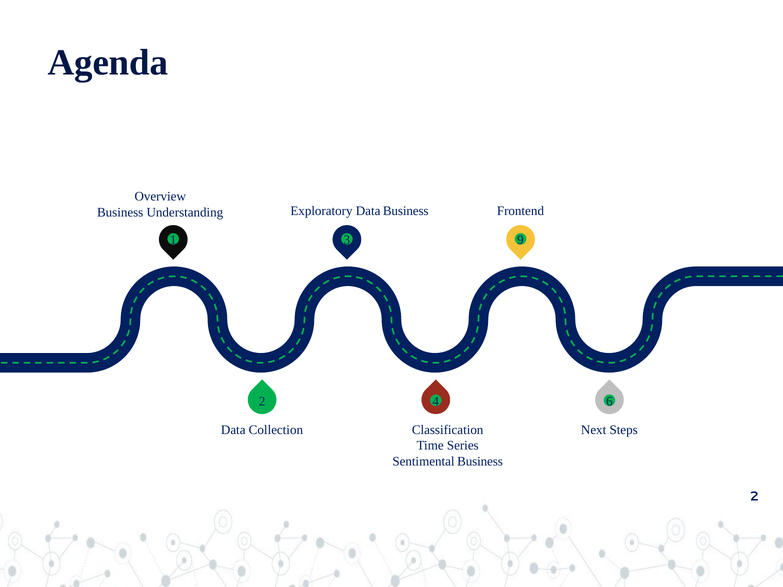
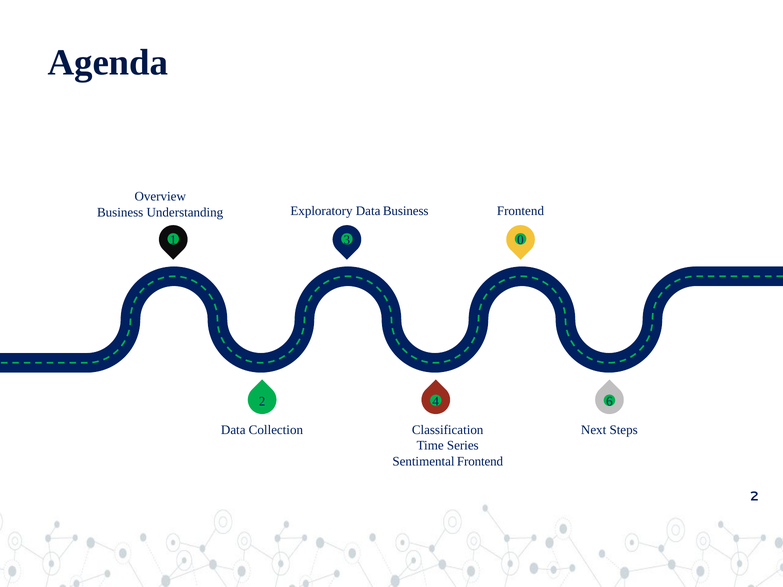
9: 9 -> 0
Sentimental Business: Business -> Frontend
